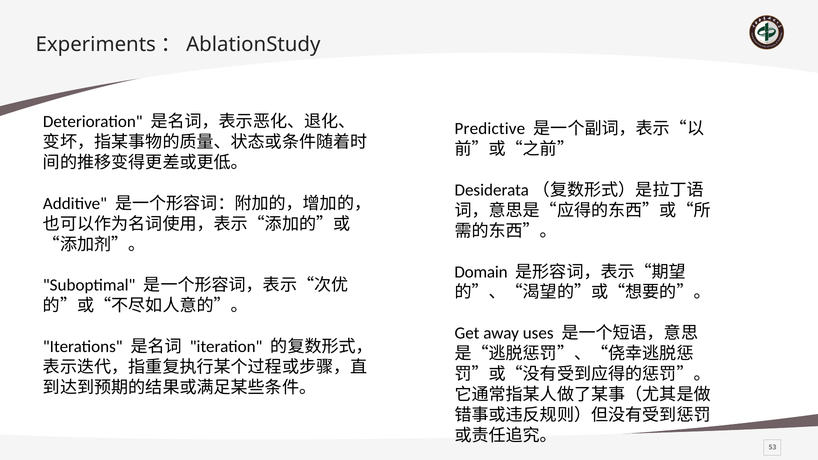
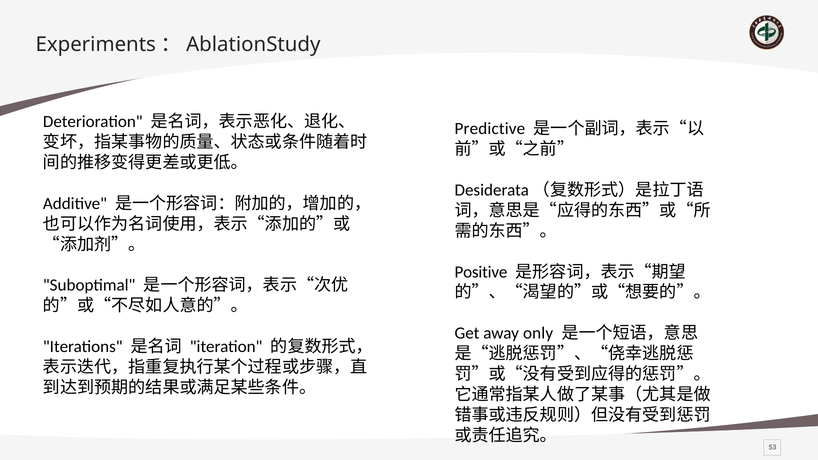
Domain: Domain -> Positive
uses: uses -> only
